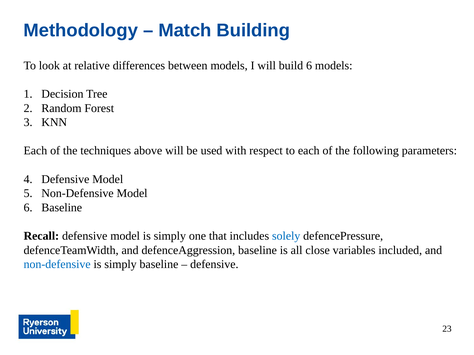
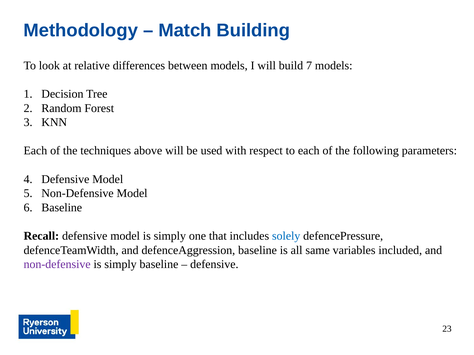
build 6: 6 -> 7
close: close -> same
non-defensive at (57, 265) colour: blue -> purple
